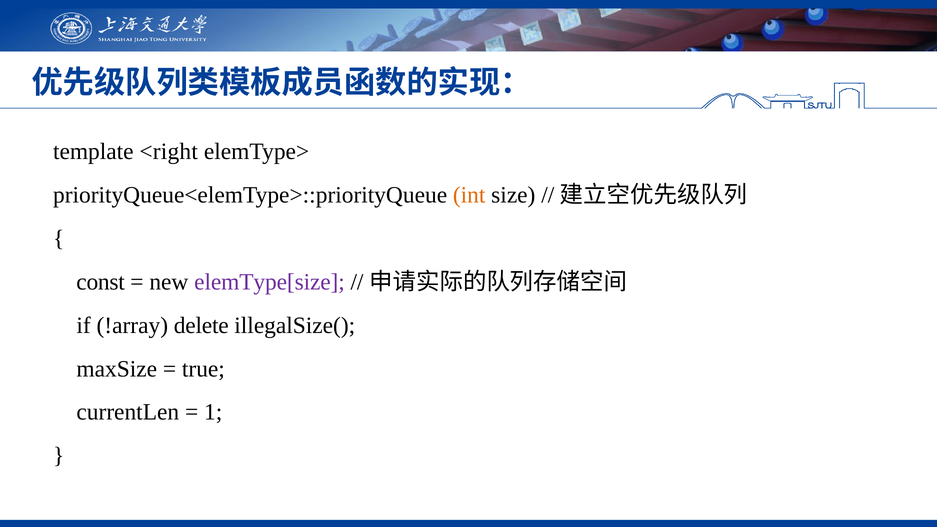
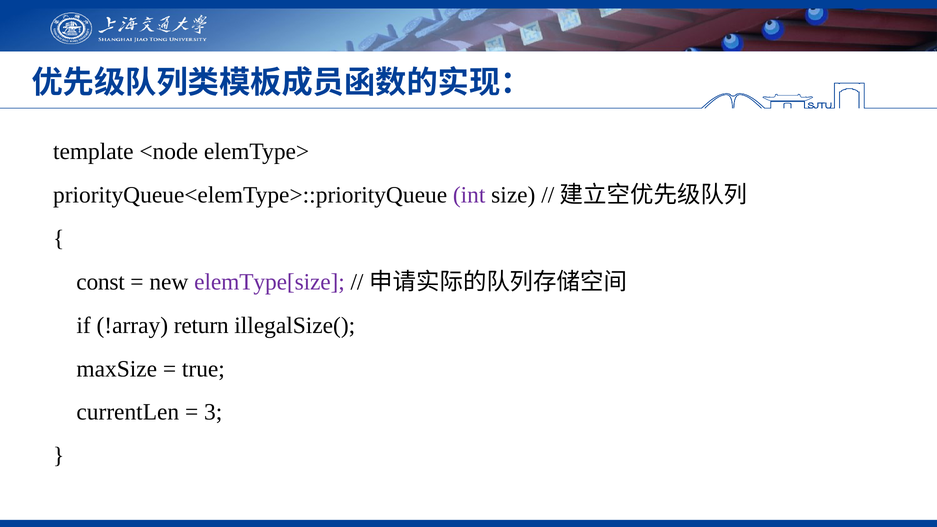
<right: <right -> <node
int colour: orange -> purple
delete: delete -> return
1: 1 -> 3
